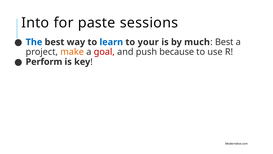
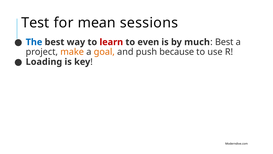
Into: Into -> Test
paste: paste -> mean
learn colour: blue -> red
your: your -> even
goal colour: red -> orange
Perform: Perform -> Loading
